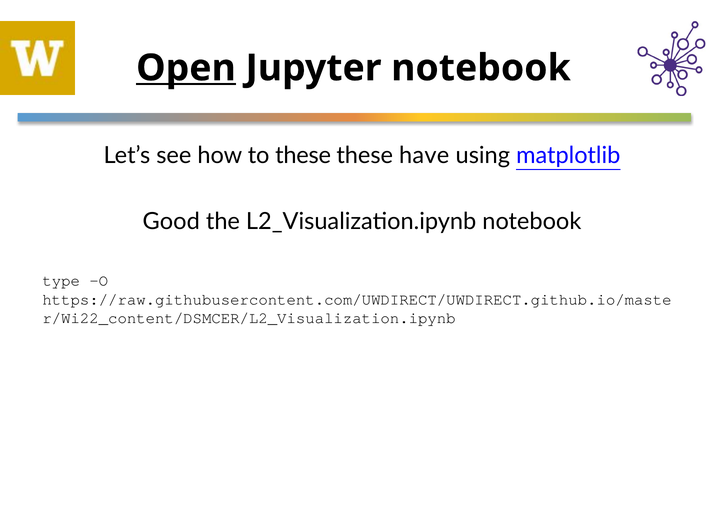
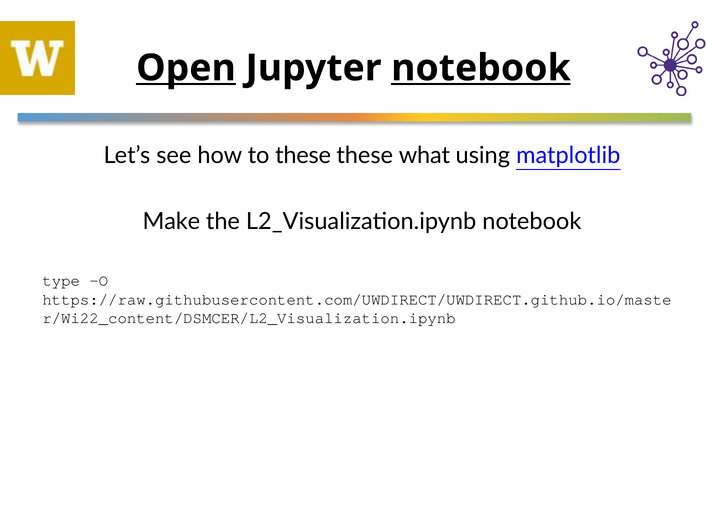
notebook at (481, 68) underline: none -> present
have: have -> what
Good: Good -> Make
